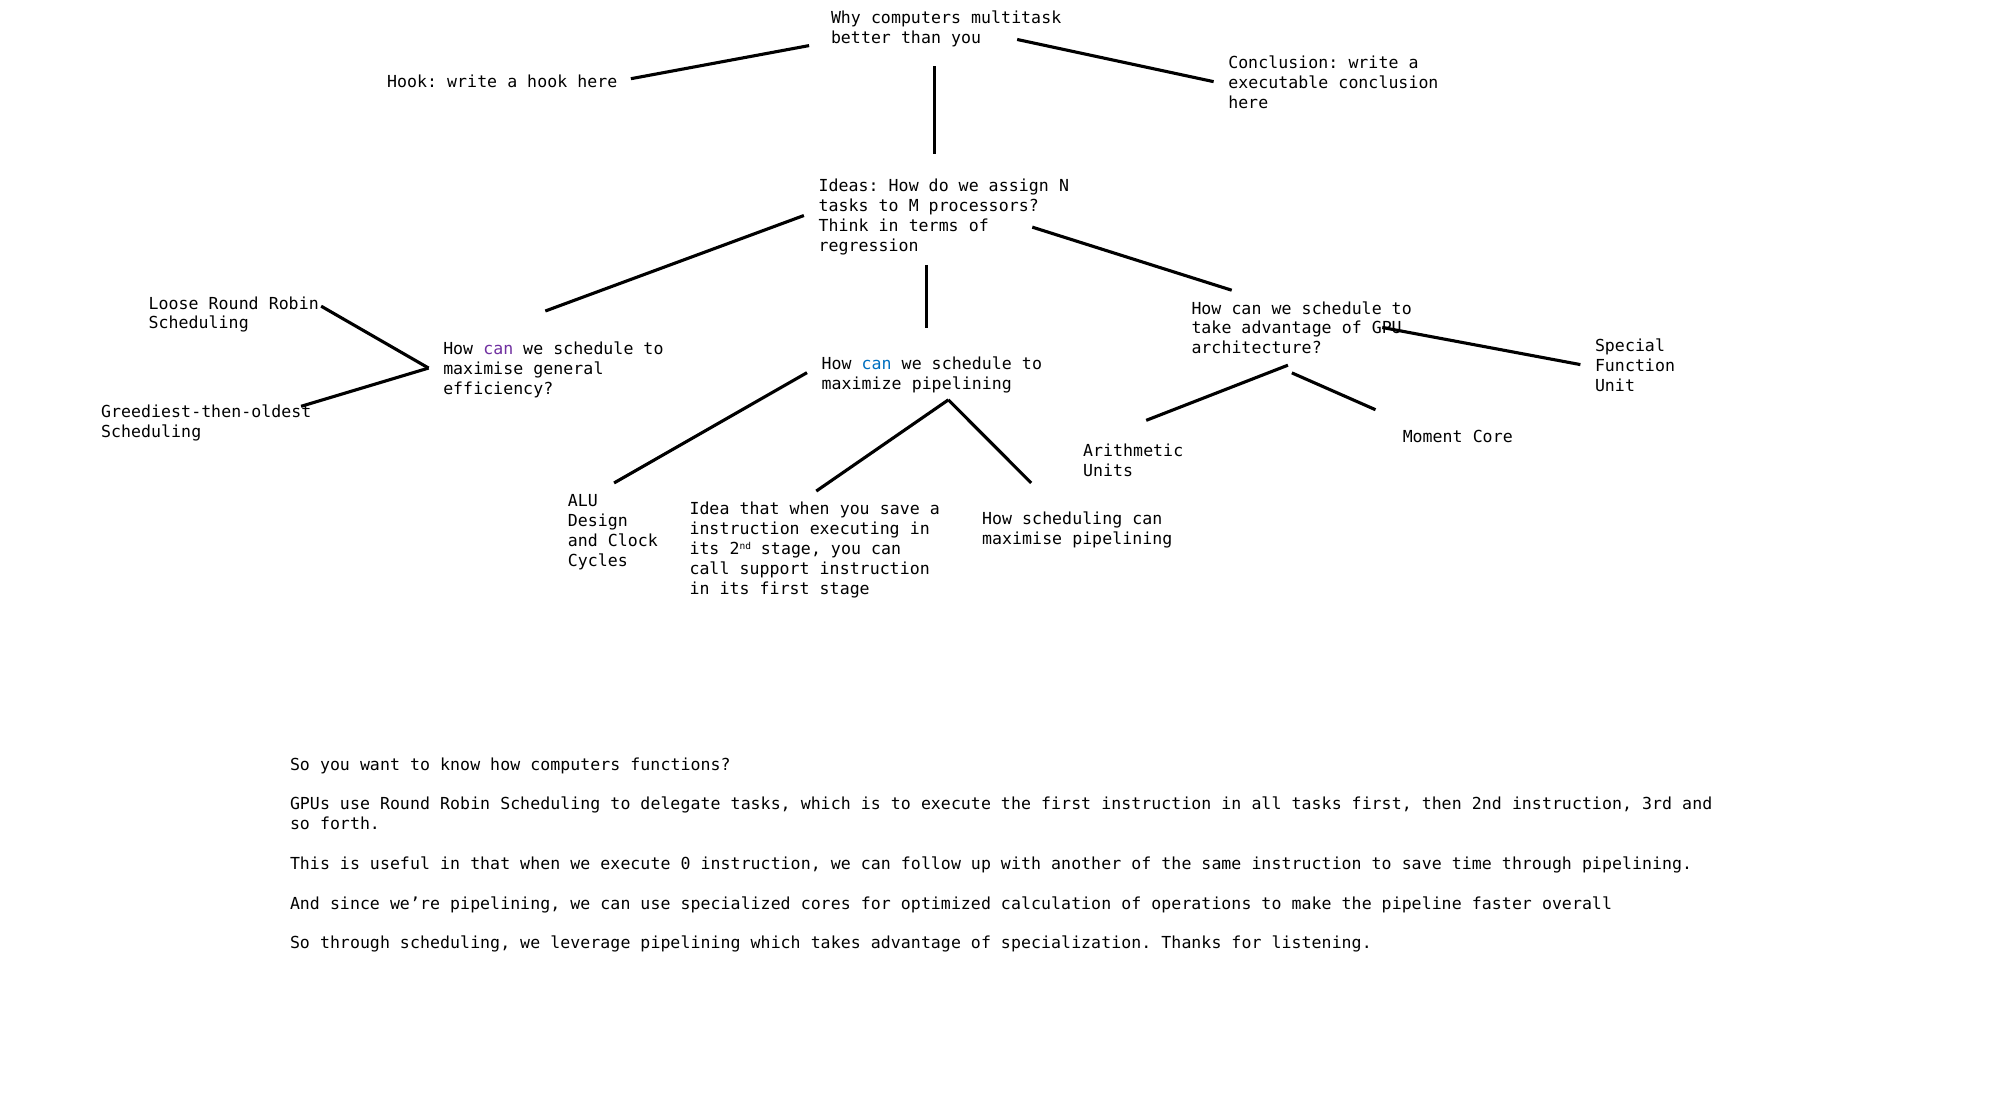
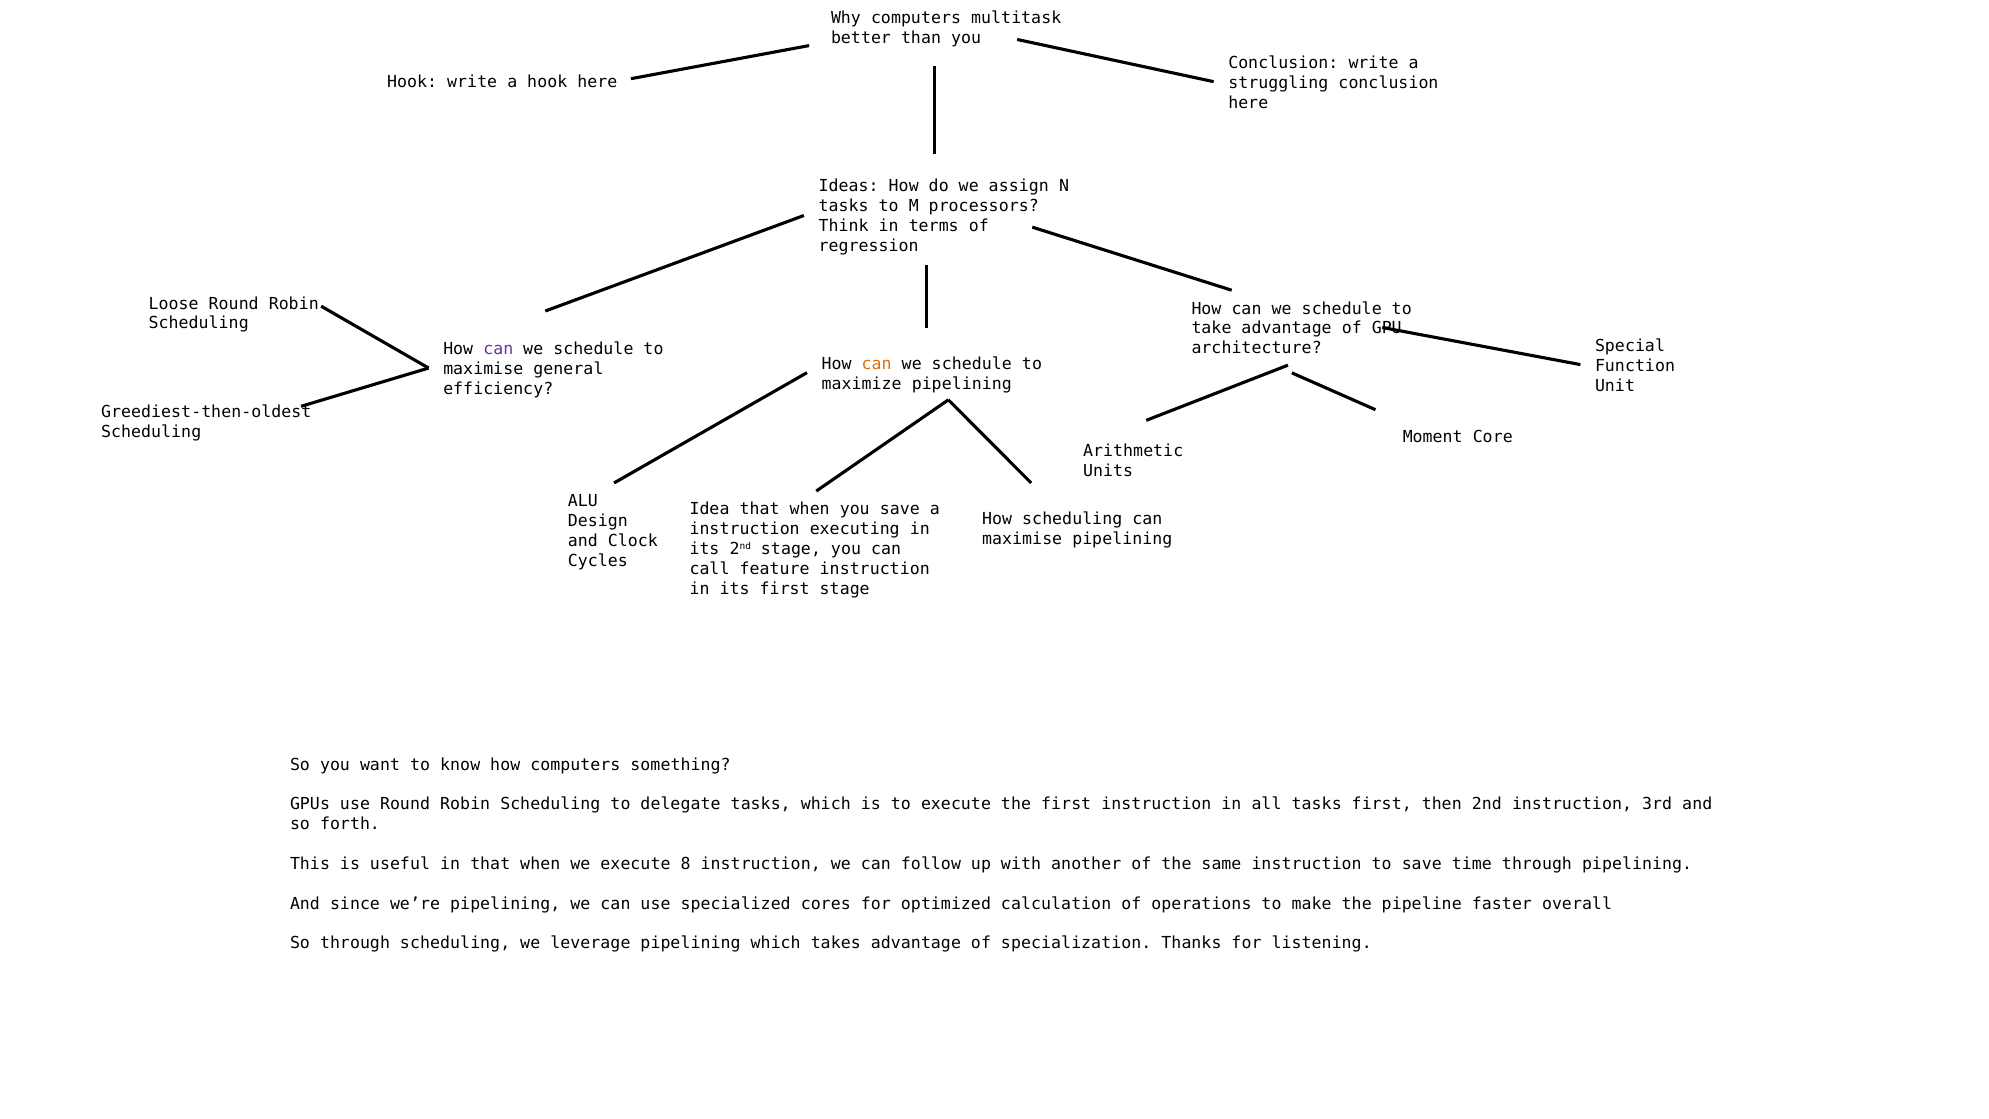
executable: executable -> struggling
can at (877, 364) colour: blue -> orange
support: support -> feature
functions: functions -> something
0: 0 -> 8
